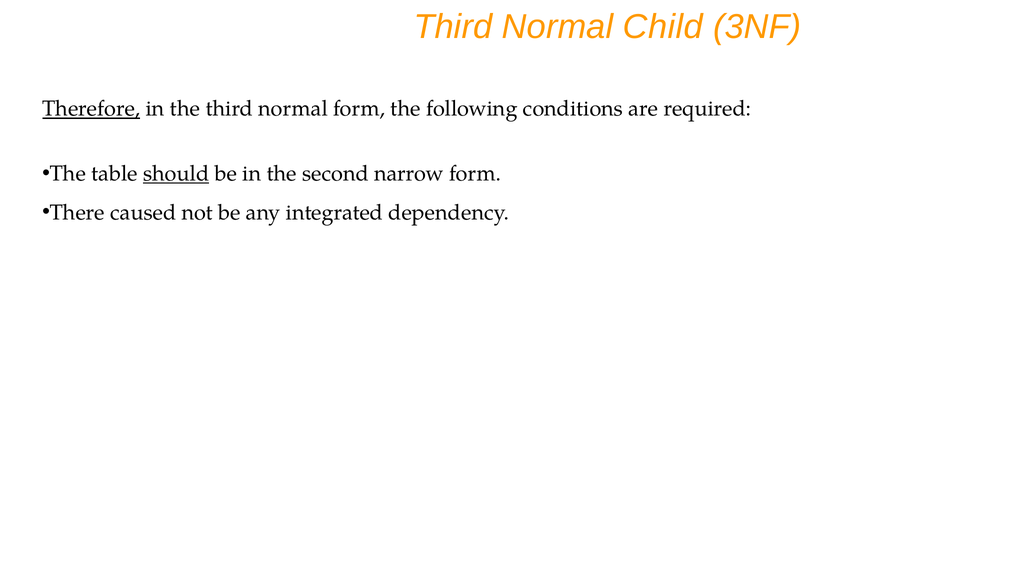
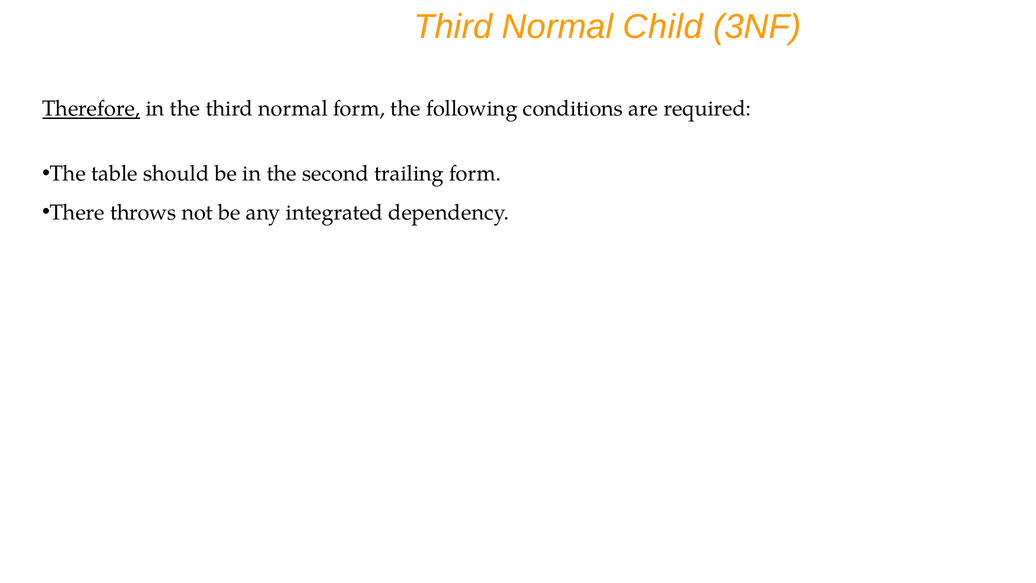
should underline: present -> none
narrow: narrow -> trailing
caused: caused -> throws
